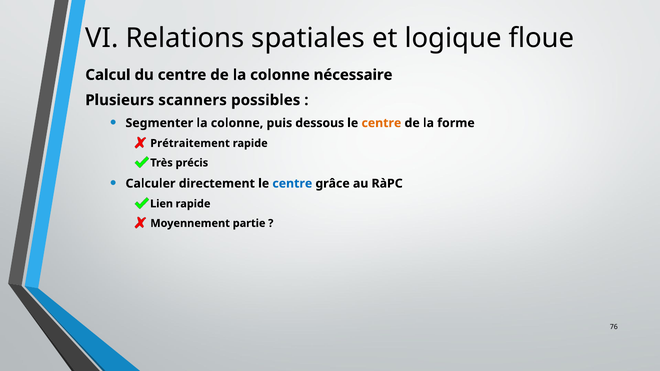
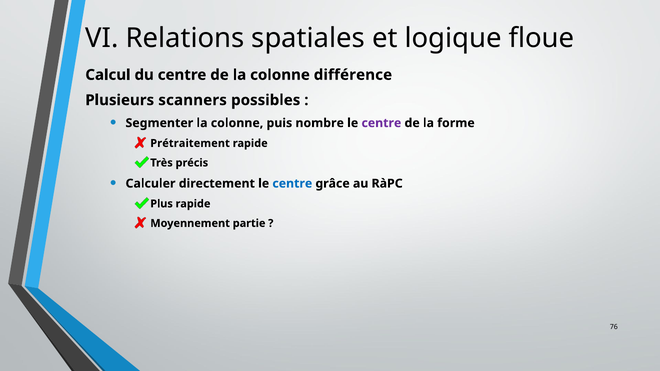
nécessaire: nécessaire -> différence
dessous: dessous -> nombre
centre at (381, 123) colour: orange -> purple
Lien: Lien -> Plus
